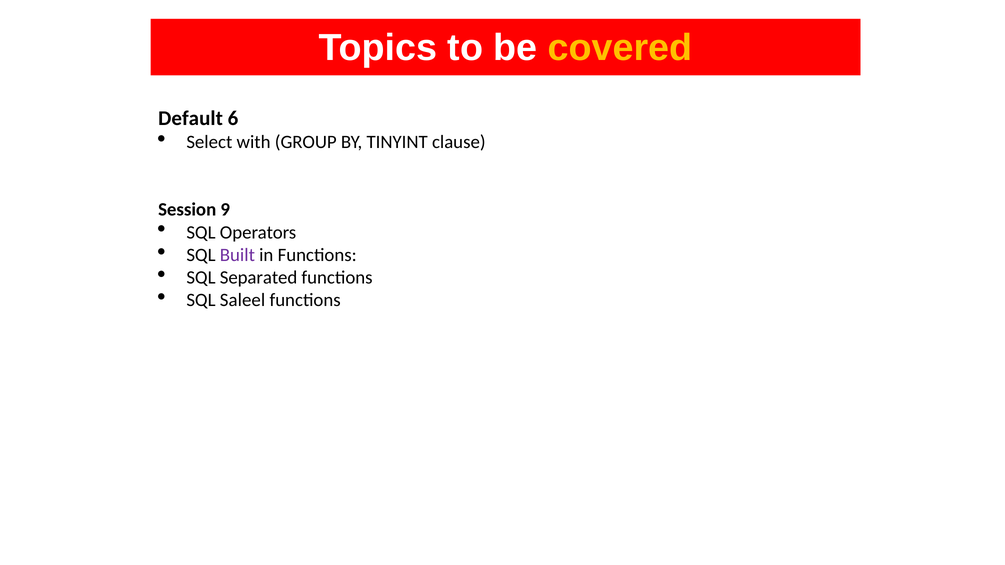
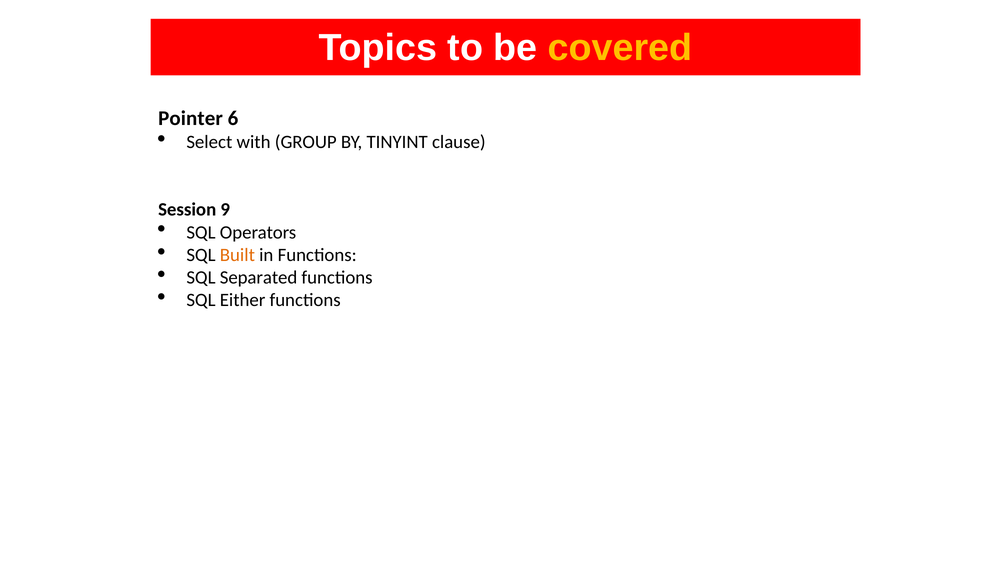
Default: Default -> Pointer
Built colour: purple -> orange
Saleel: Saleel -> Either
